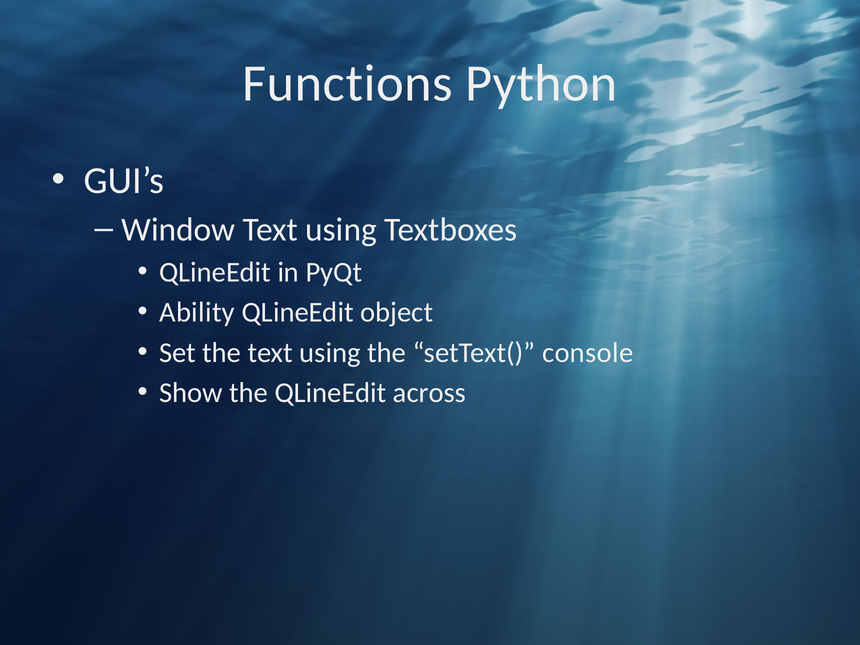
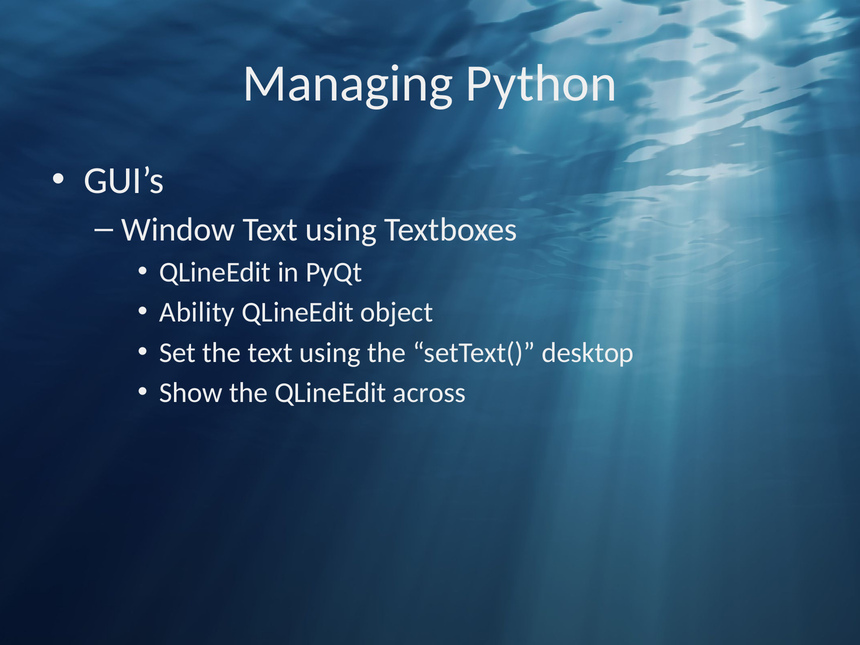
Functions: Functions -> Managing
console: console -> desktop
